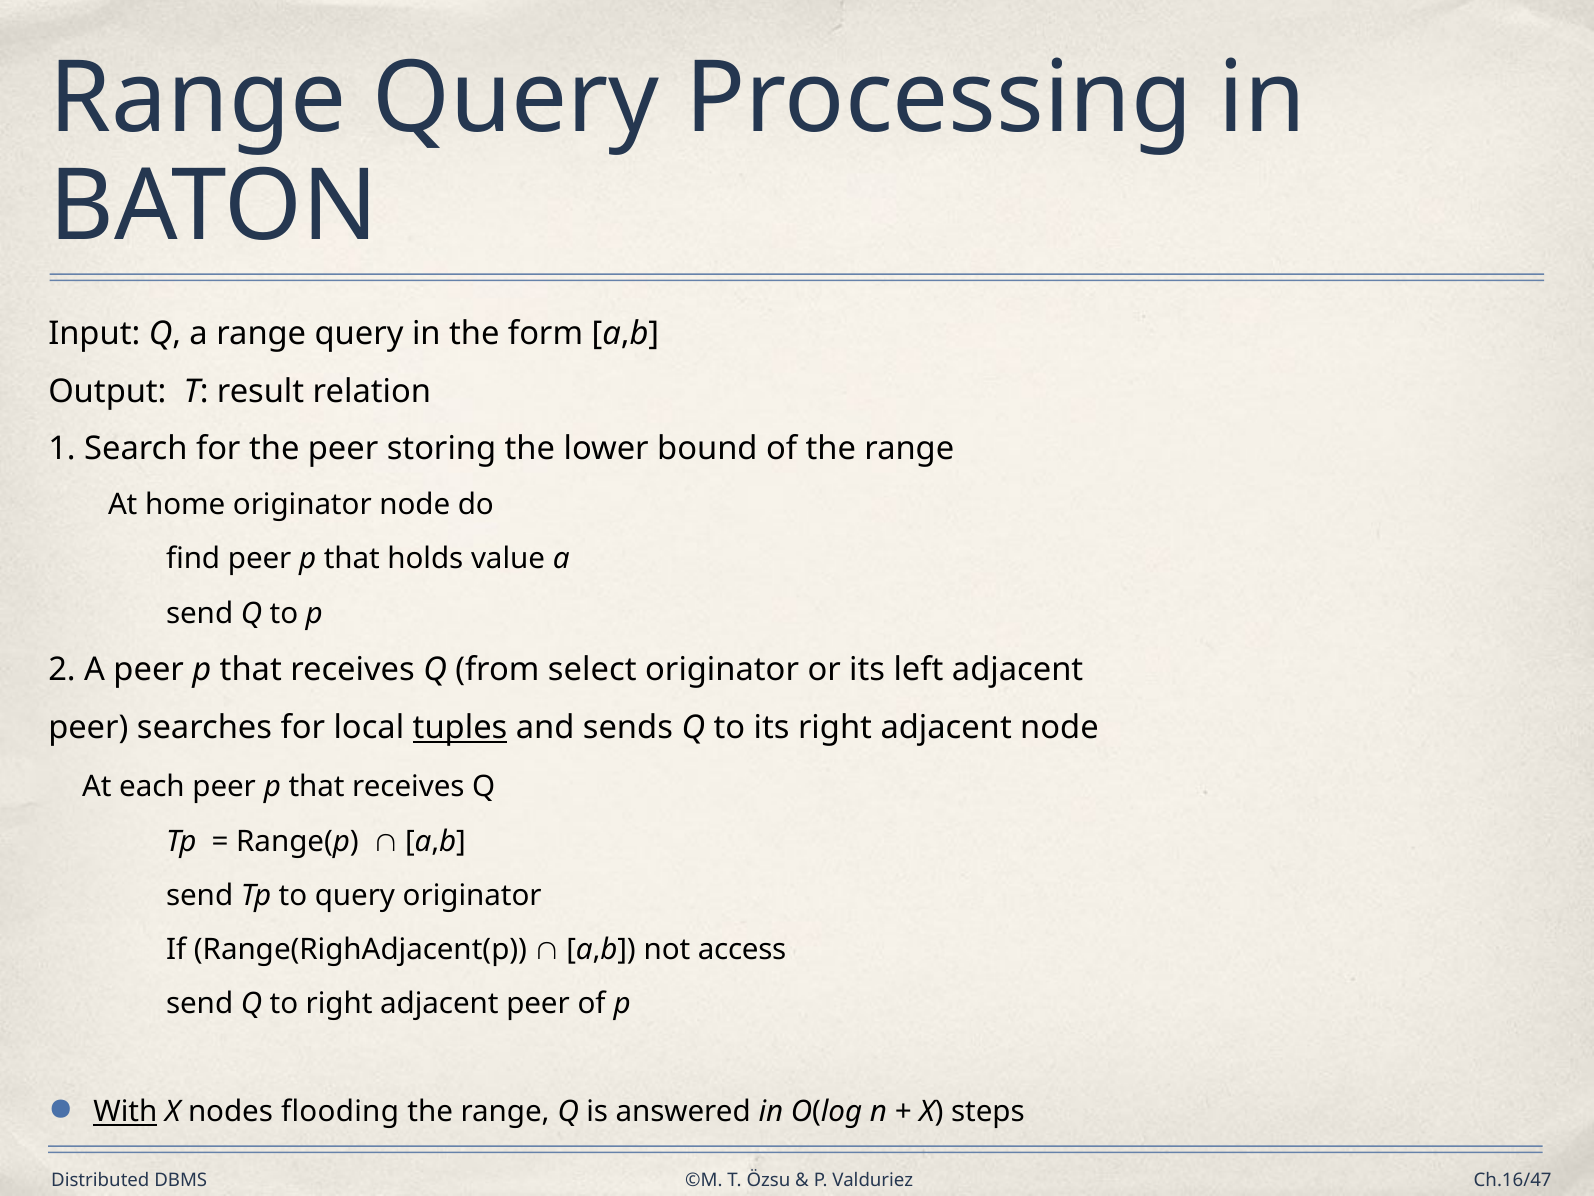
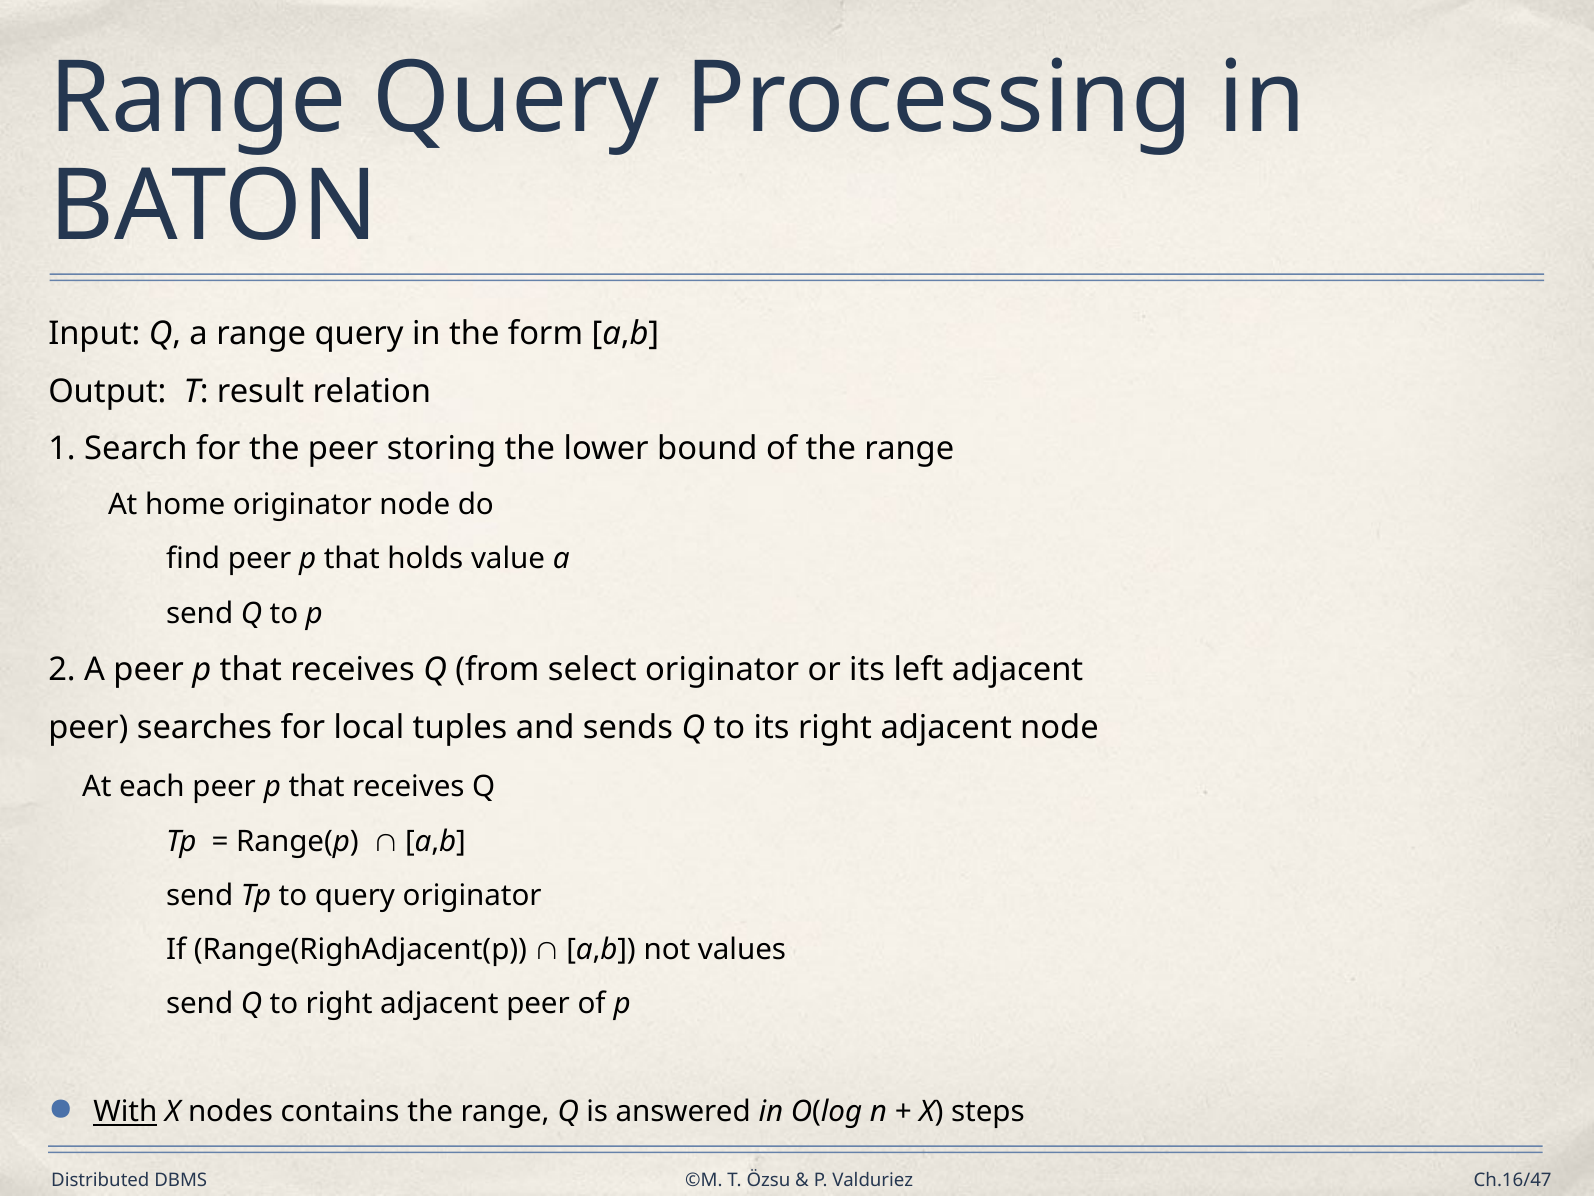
tuples underline: present -> none
access: access -> values
flooding: flooding -> contains
